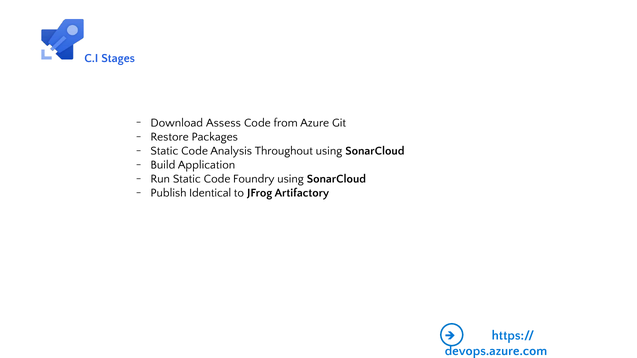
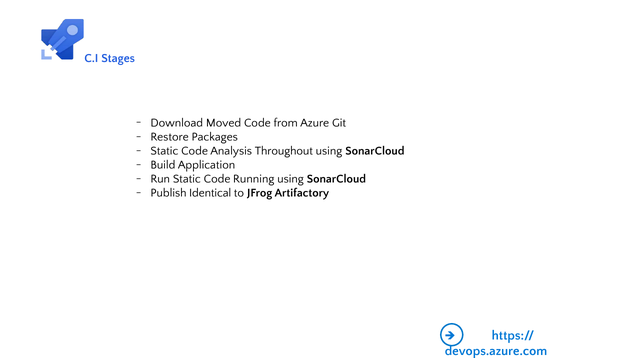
Assess: Assess -> Moved
Foundry: Foundry -> Running
